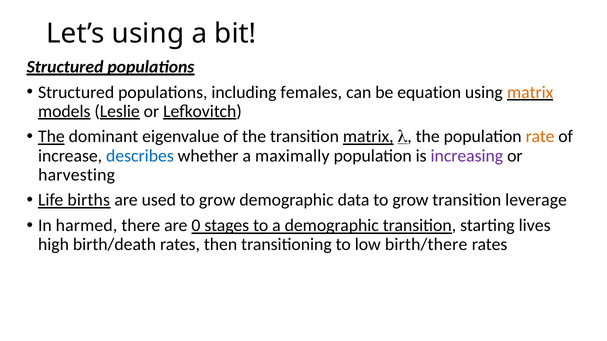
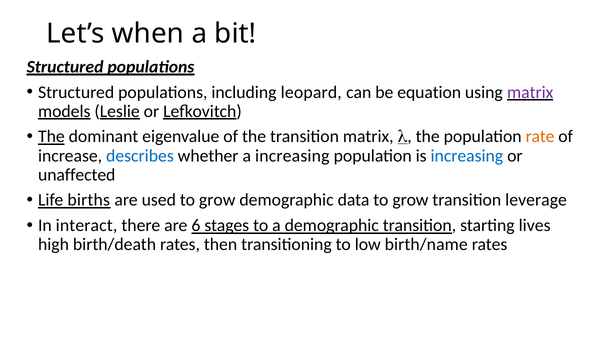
Let’s using: using -> when
females: females -> leopard
matrix at (530, 92) colour: orange -> purple
matrix at (368, 137) underline: present -> none
a maximally: maximally -> increasing
increasing at (467, 156) colour: purple -> blue
harvesting: harvesting -> unaffected
harmed: harmed -> interact
0: 0 -> 6
birth/there: birth/there -> birth/name
